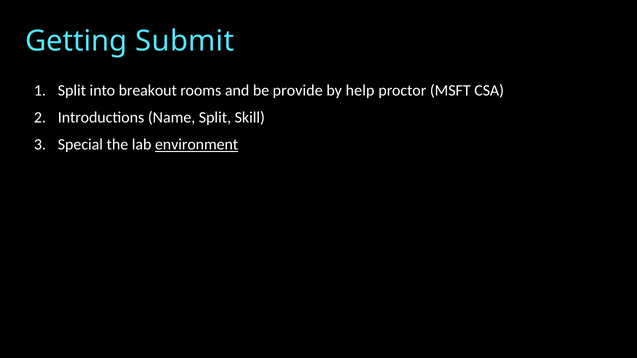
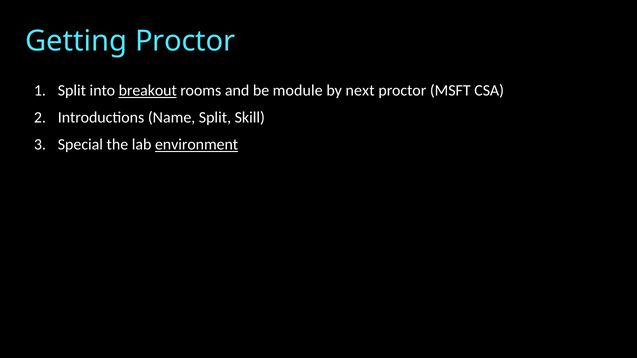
Getting Submit: Submit -> Proctor
breakout underline: none -> present
provide: provide -> module
help: help -> next
